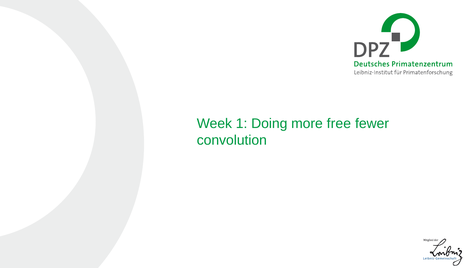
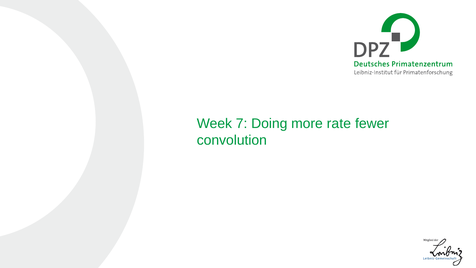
1: 1 -> 7
free: free -> rate
